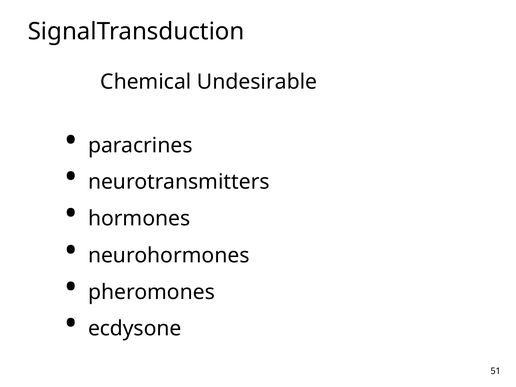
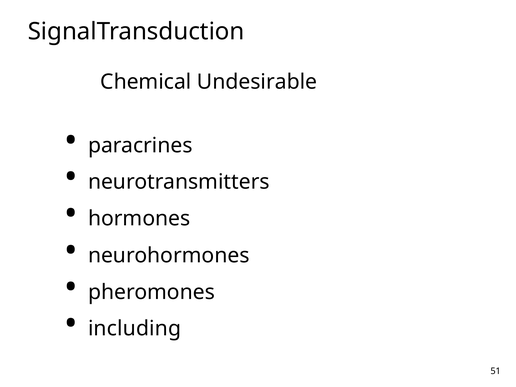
ecdysone: ecdysone -> including
